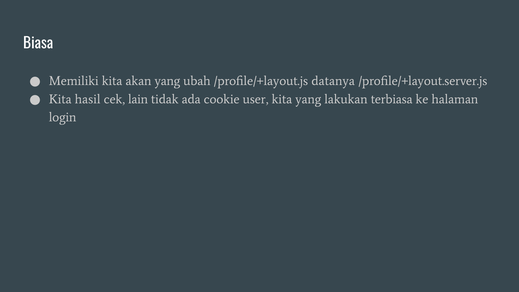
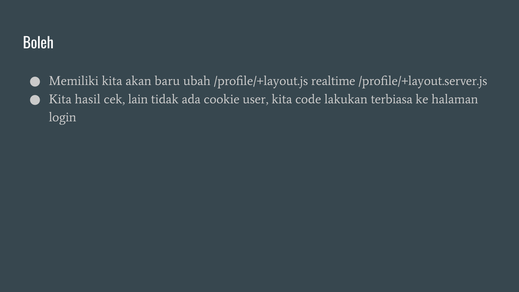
Biasa: Biasa -> Boleh
akan yang: yang -> baru
datanya: datanya -> realtime
kita yang: yang -> code
